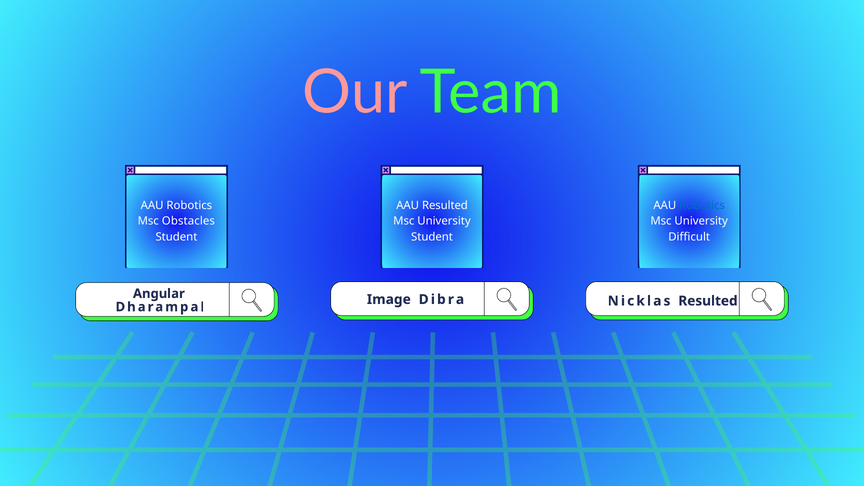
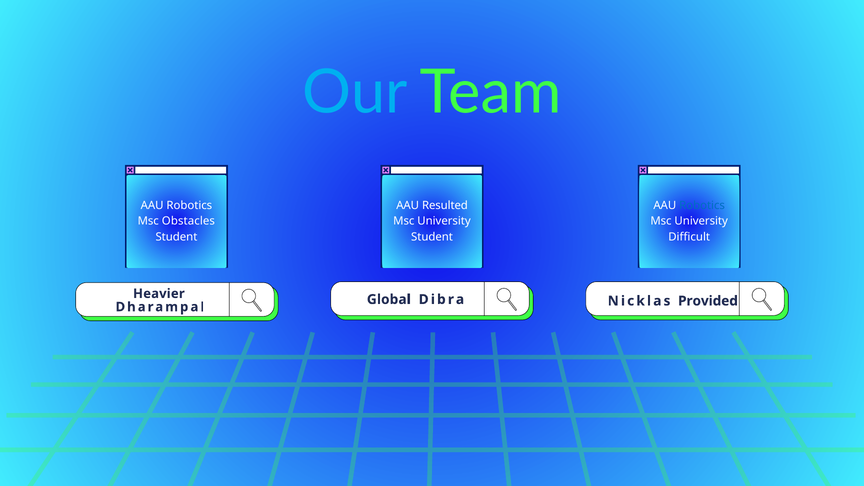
Our colour: pink -> light blue
Angular: Angular -> Heavier
Image: Image -> Global
Nicklas Resulted: Resulted -> Provided
